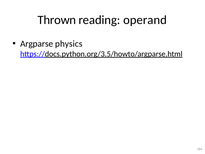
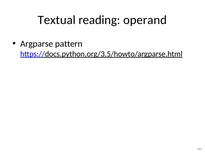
Thrown: Thrown -> Textual
physics: physics -> pattern
